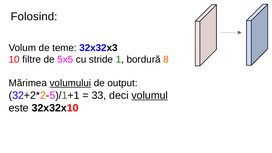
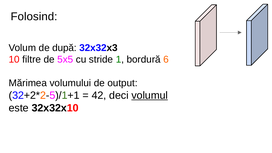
teme: teme -> după
8: 8 -> 6
volumului underline: present -> none
33: 33 -> 42
